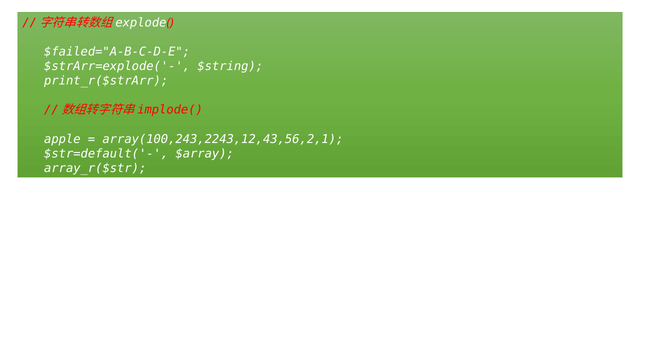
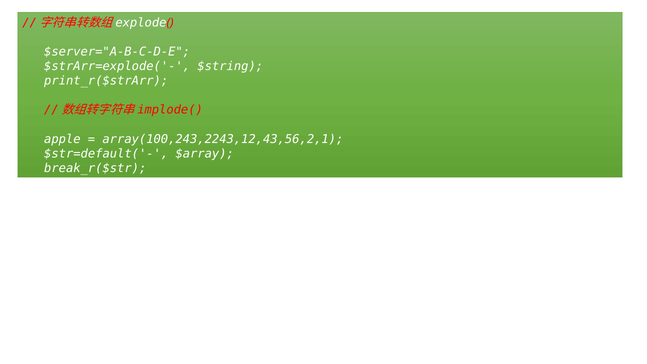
$failed="A-B-C-D-E: $failed="A-B-C-D-E -> $server="A-B-C-D-E
array_r($str: array_r($str -> break_r($str
